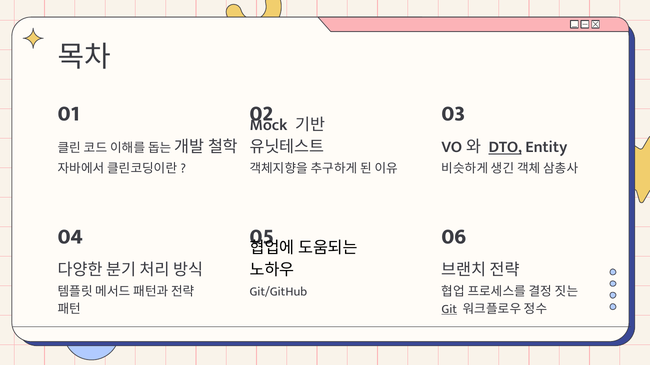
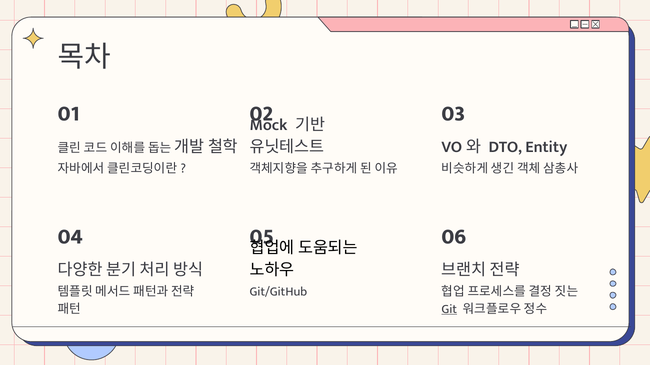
DTO underline: present -> none
